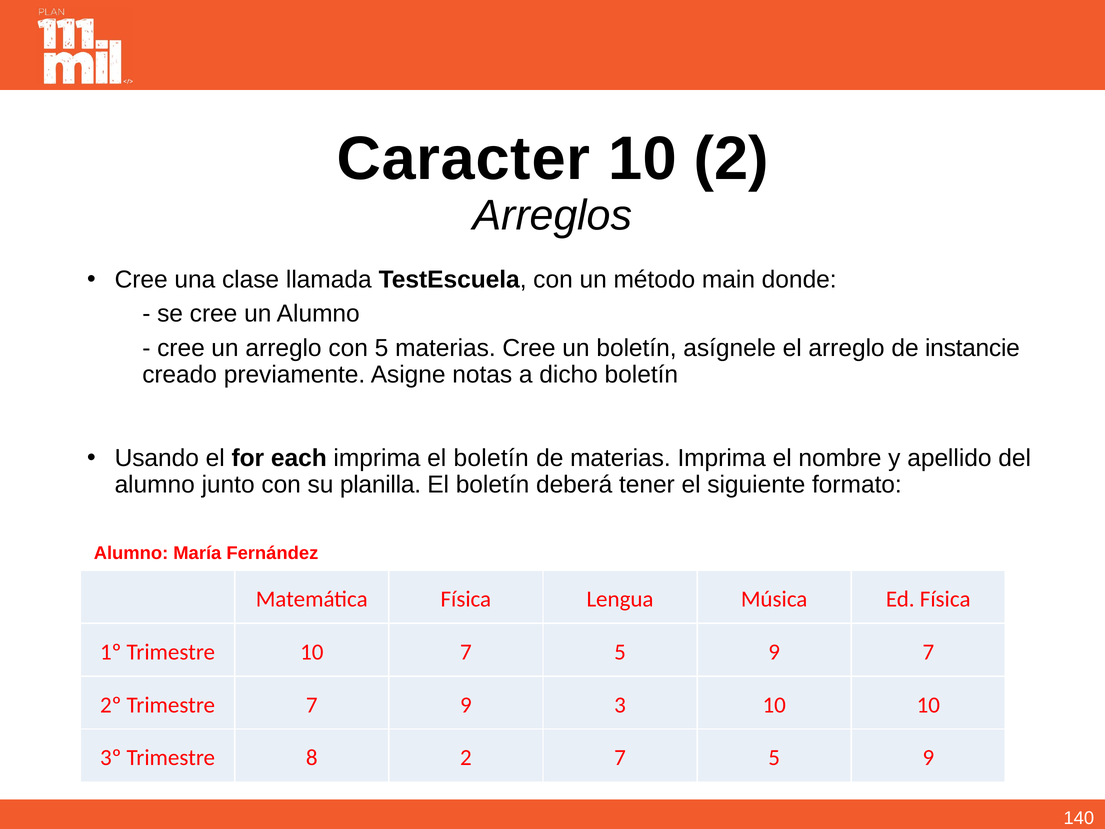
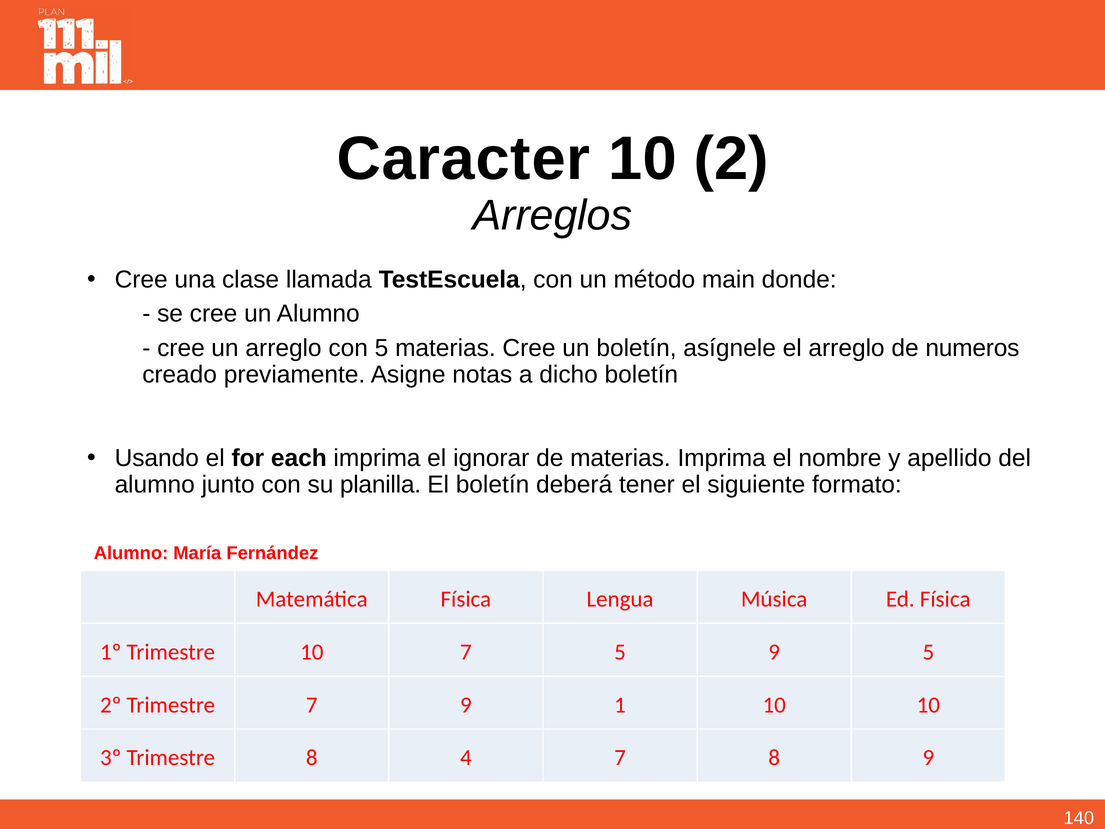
instancie: instancie -> numeros
imprima el boletín: boletín -> ignorar
9 7: 7 -> 5
3: 3 -> 1
8 2: 2 -> 4
5 at (774, 758): 5 -> 8
